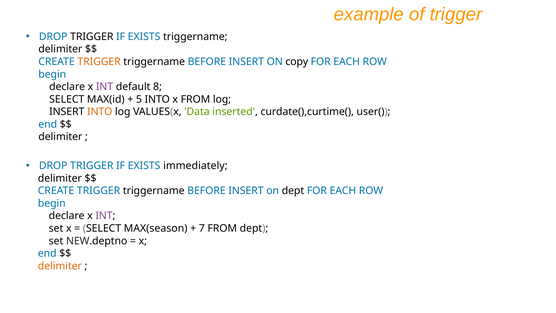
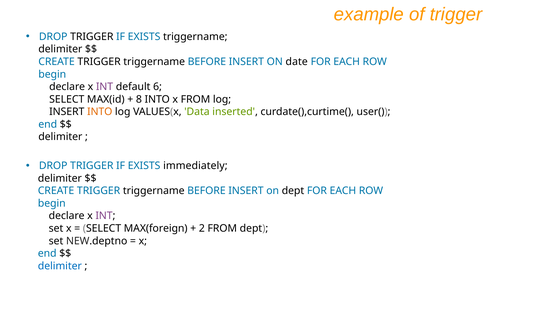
TRIGGER at (99, 62) colour: orange -> black
copy: copy -> date
8: 8 -> 6
5: 5 -> 8
MAX(season: MAX(season -> MAX(foreign
7: 7 -> 2
delimiter at (60, 266) colour: orange -> blue
